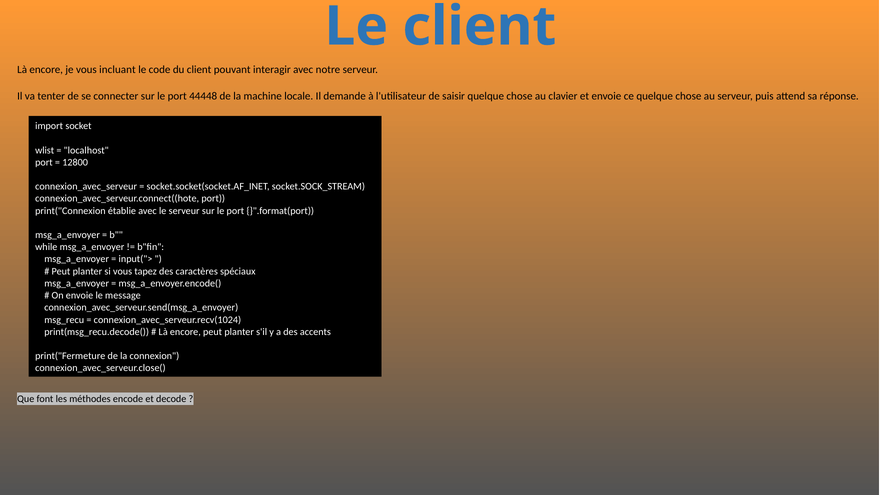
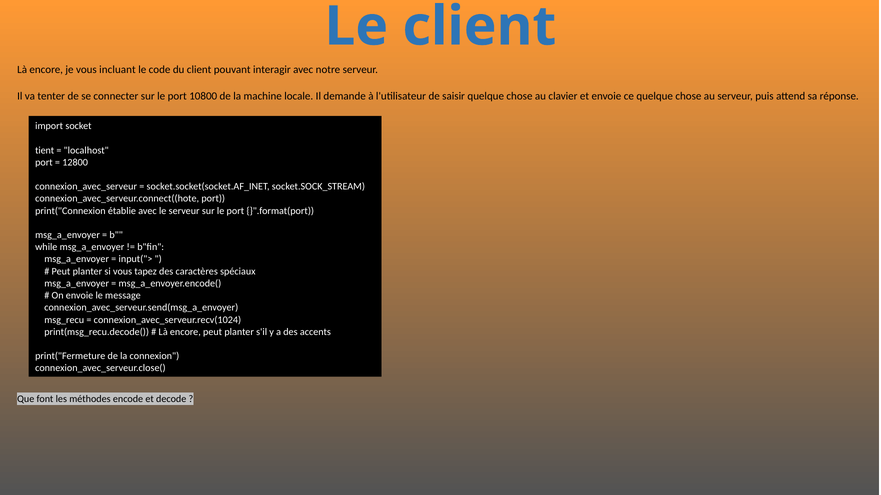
44448: 44448 -> 10800
wlist: wlist -> tient
